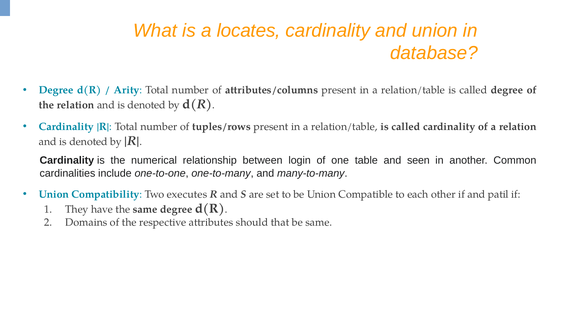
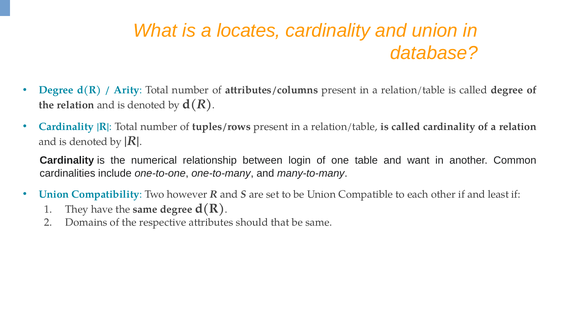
seen: seen -> want
executes: executes -> however
patil: patil -> least
